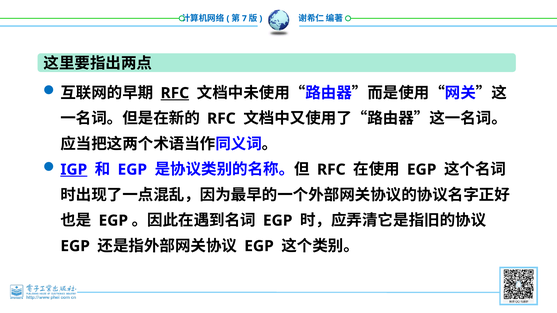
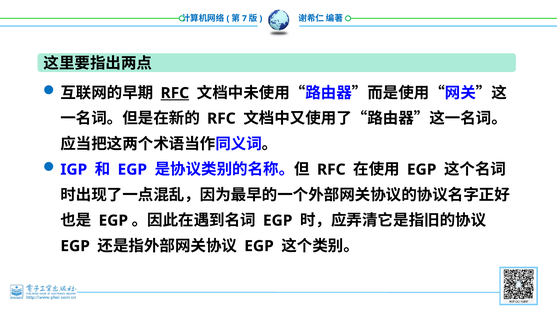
IGP underline: present -> none
